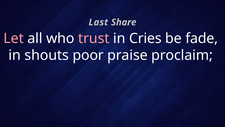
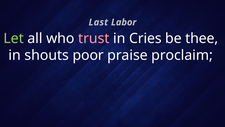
Share: Share -> Labor
Let colour: pink -> light green
fade: fade -> thee
